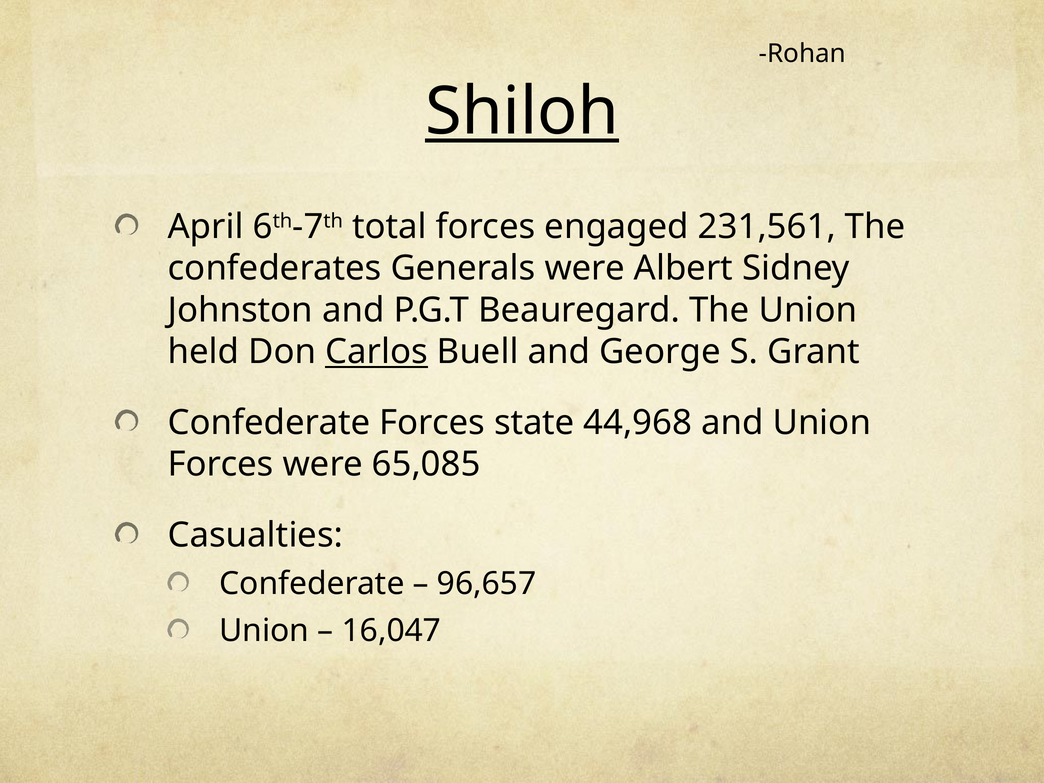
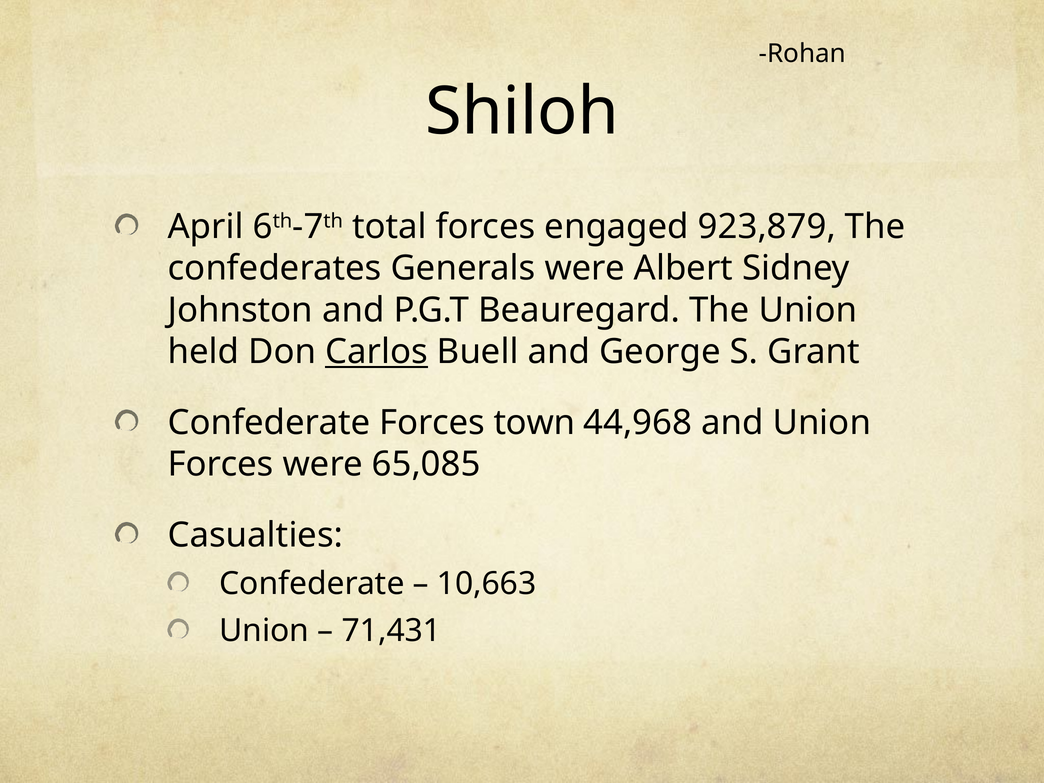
Shiloh underline: present -> none
231,561: 231,561 -> 923,879
state: state -> town
96,657: 96,657 -> 10,663
16,047: 16,047 -> 71,431
